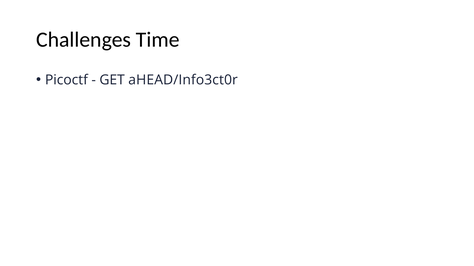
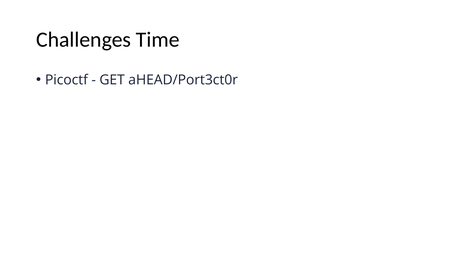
aHEAD/Info3ct0r: aHEAD/Info3ct0r -> aHEAD/Port3ct0r
